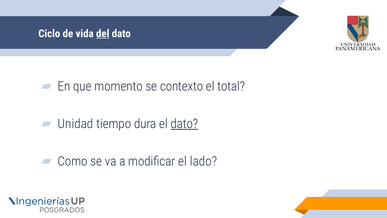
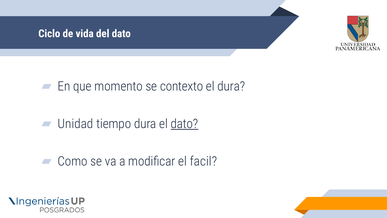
del underline: present -> none
el total: total -> dura
lado: lado -> facil
